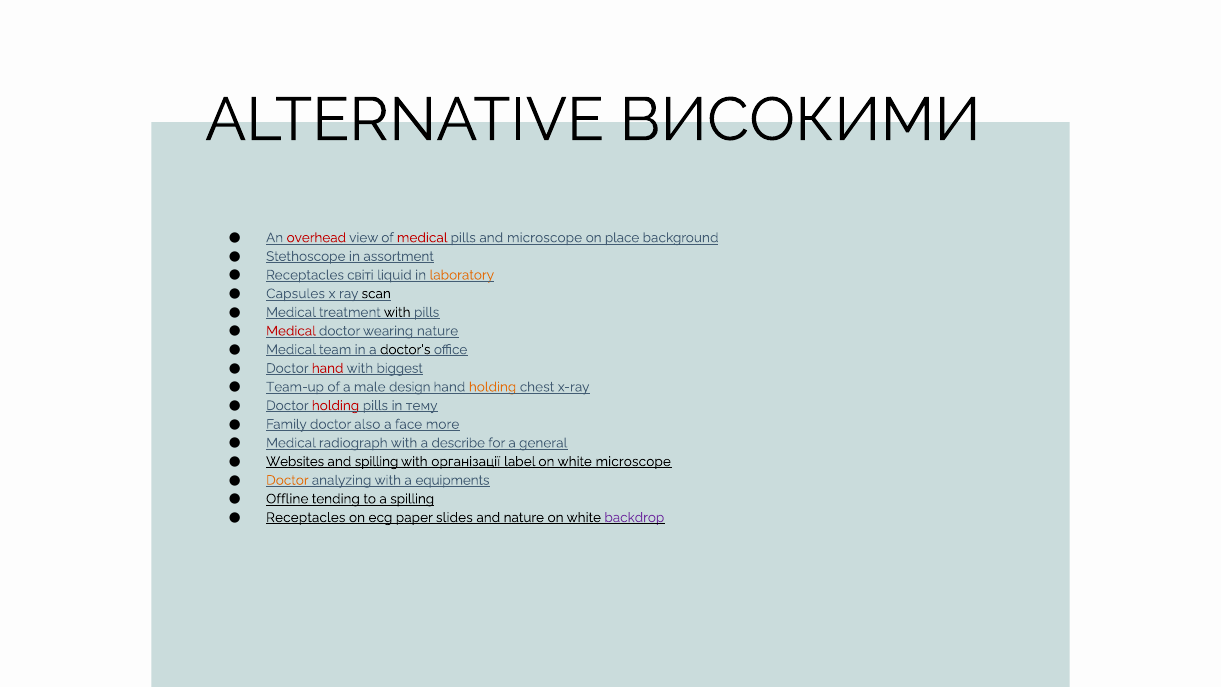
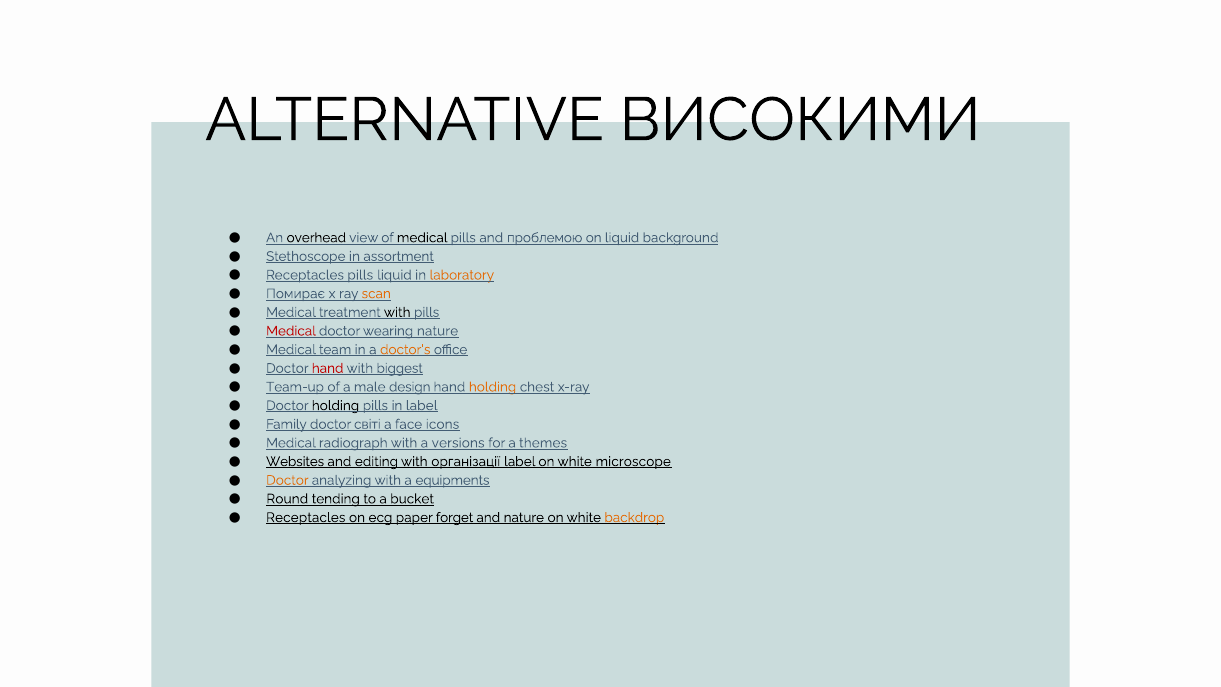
overhead colour: red -> black
medical at (422, 238) colour: red -> black
and microscope: microscope -> проблемою
on place: place -> liquid
Receptacles світі: світі -> pills
Capsules: Capsules -> Помирає
scan colour: black -> orange
doctor's colour: black -> orange
holding at (335, 406) colour: red -> black
in тему: тему -> label
also: also -> світі
more: more -> icons
describe: describe -> versions
general: general -> themes
and spilling: spilling -> editing
Offline: Offline -> Round
a spilling: spilling -> bucket
slides: slides -> forget
backdrop colour: purple -> orange
